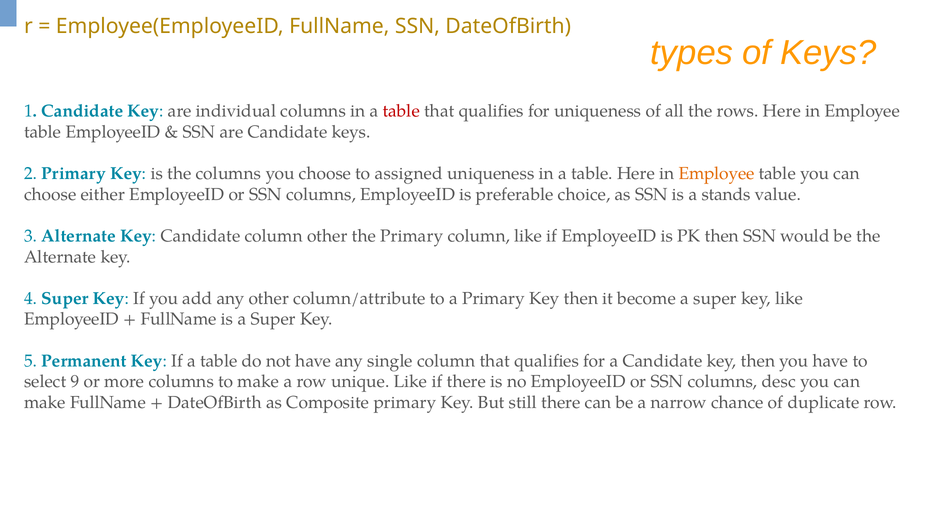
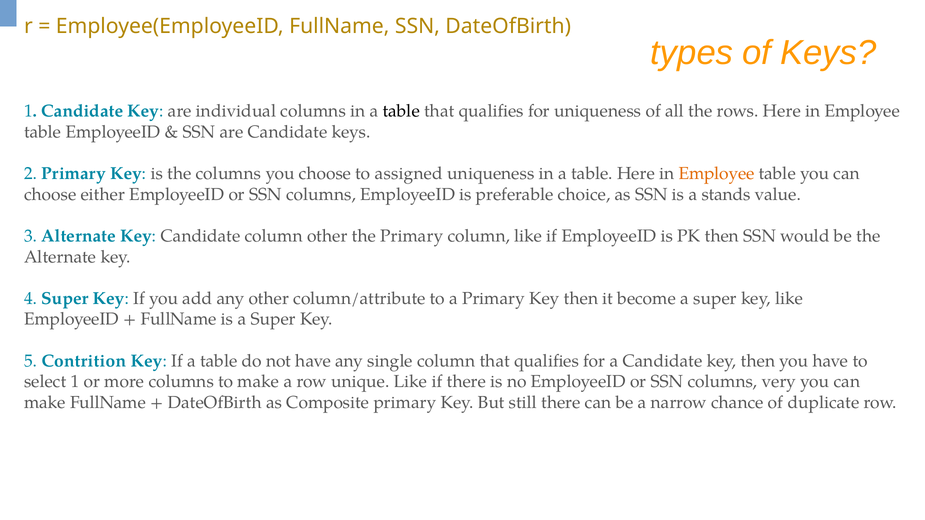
table at (401, 111) colour: red -> black
Permanent: Permanent -> Contrition
select 9: 9 -> 1
desc: desc -> very
